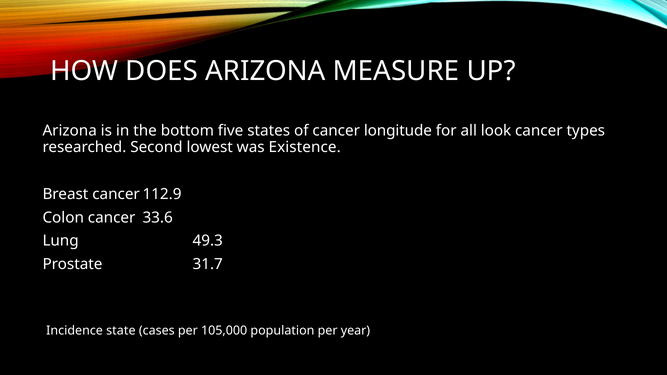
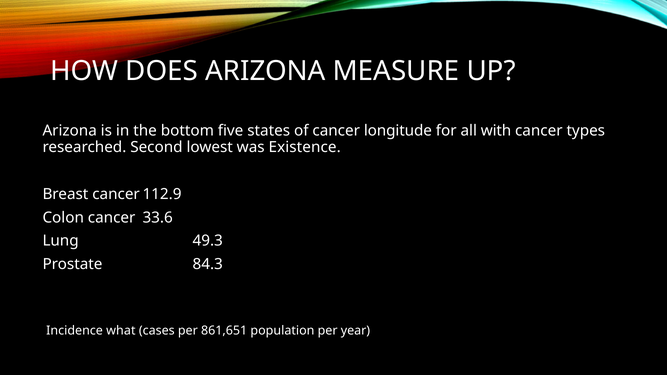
look: look -> with
31.7: 31.7 -> 84.3
state: state -> what
105,000: 105,000 -> 861,651
